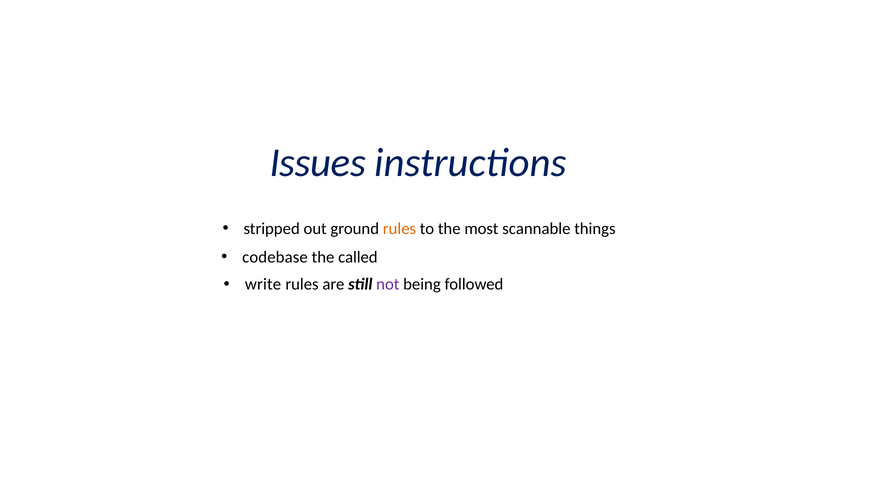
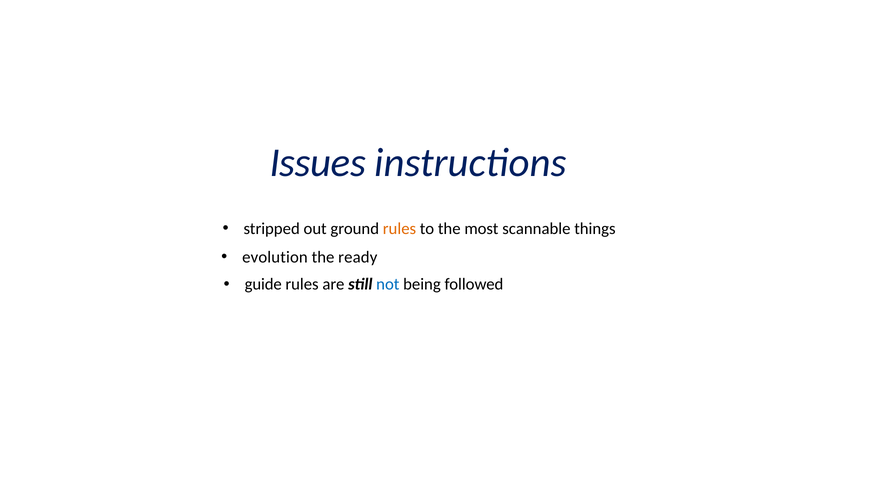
codebase: codebase -> evolution
called: called -> ready
write: write -> guide
not colour: purple -> blue
